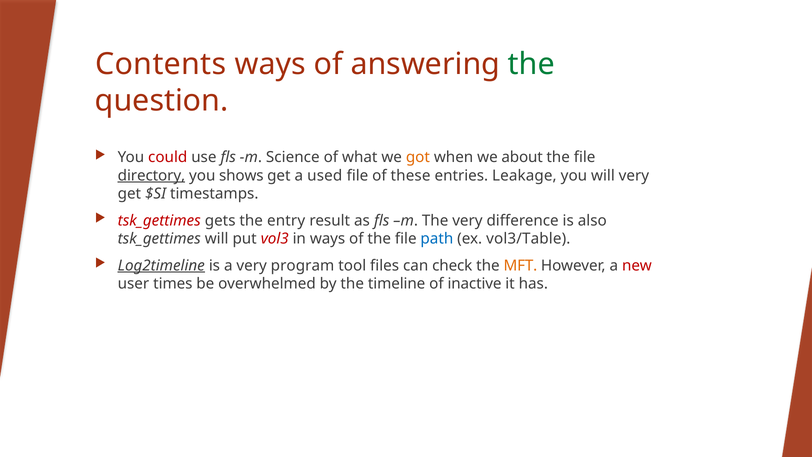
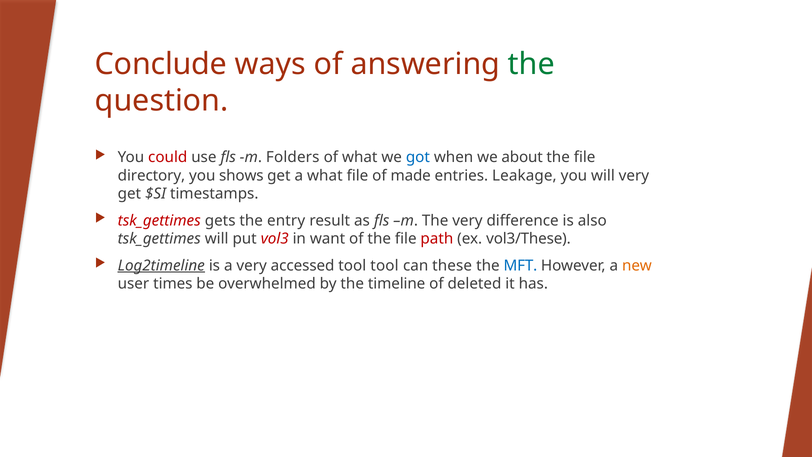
Contents: Contents -> Conclude
Science: Science -> Folders
got colour: orange -> blue
directory underline: present -> none
a used: used -> what
these: these -> made
in ways: ways -> want
path colour: blue -> red
vol3/Table: vol3/Table -> vol3/These
program: program -> accessed
tool files: files -> tool
check: check -> these
MFT colour: orange -> blue
new colour: red -> orange
inactive: inactive -> deleted
